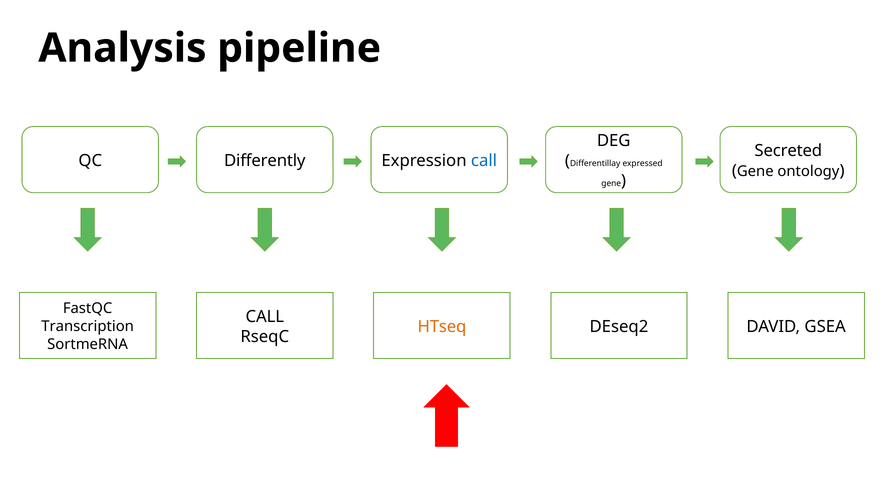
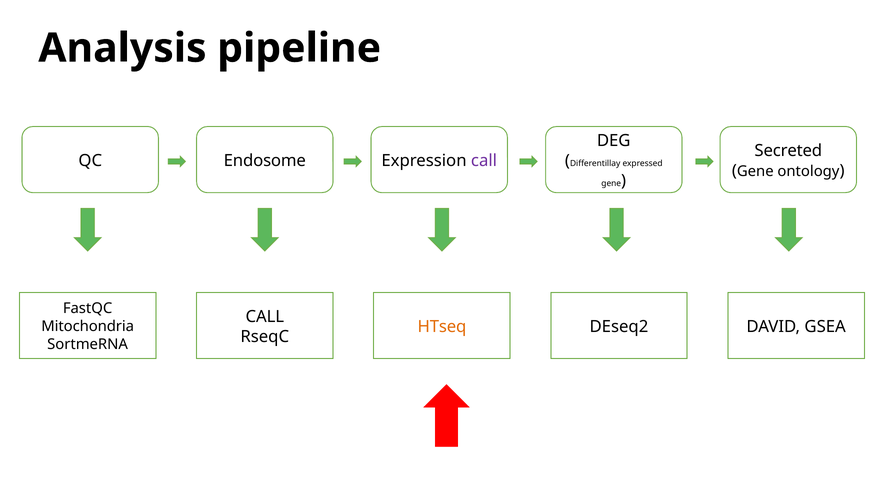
Differently: Differently -> Endosome
call at (484, 161) colour: blue -> purple
Transcription: Transcription -> Mitochondria
